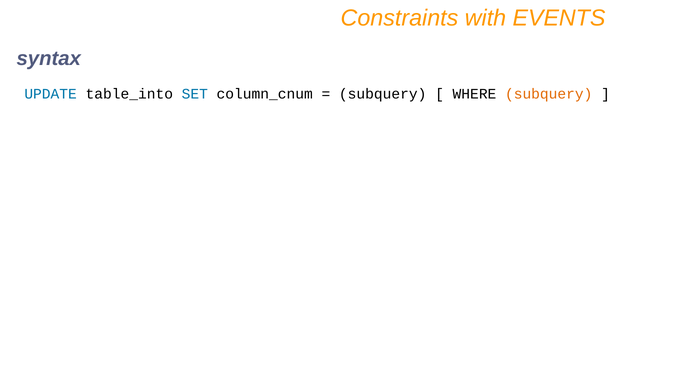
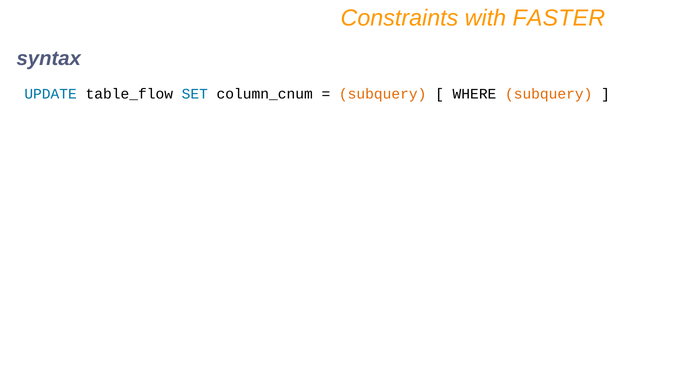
EVENTS: EVENTS -> FASTER
table_into: table_into -> table_flow
subquery at (383, 94) colour: black -> orange
